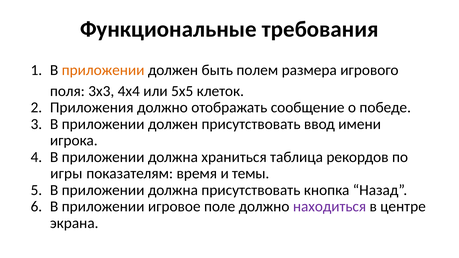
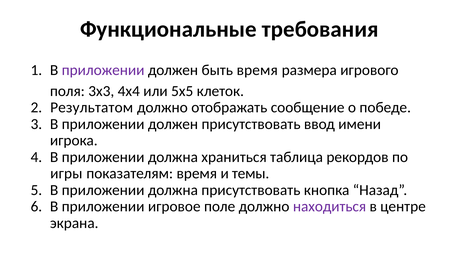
приложении at (103, 70) colour: orange -> purple
быть полем: полем -> время
Приложения: Приложения -> Результатом
